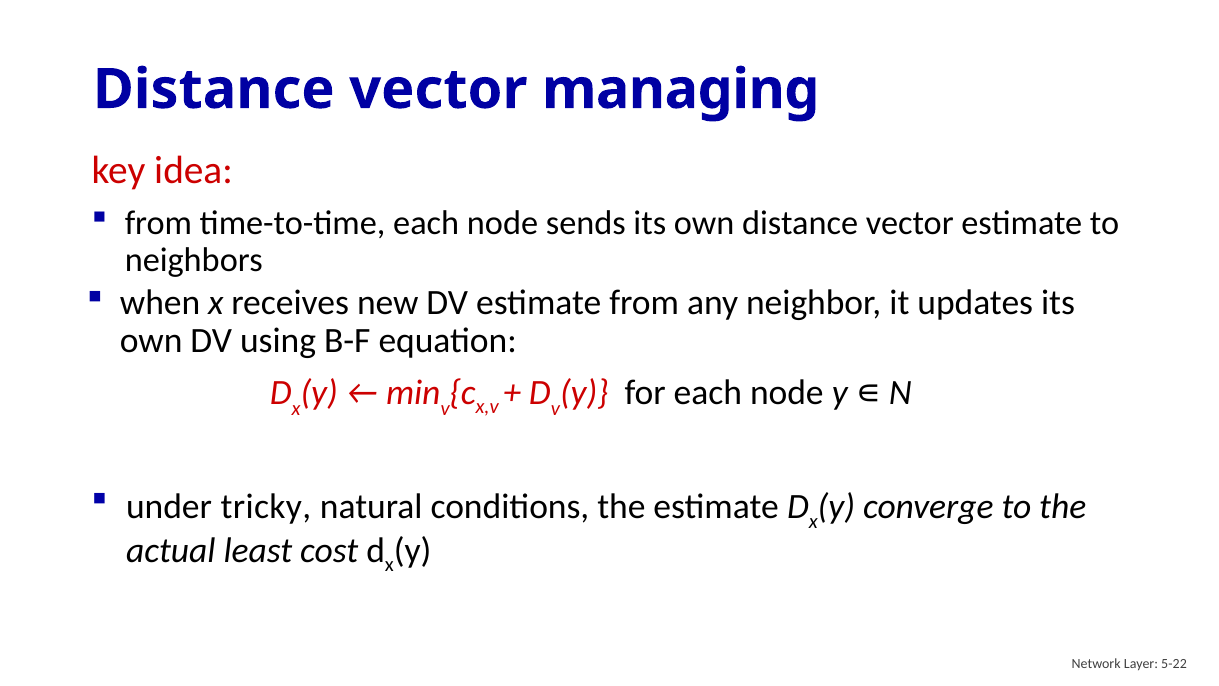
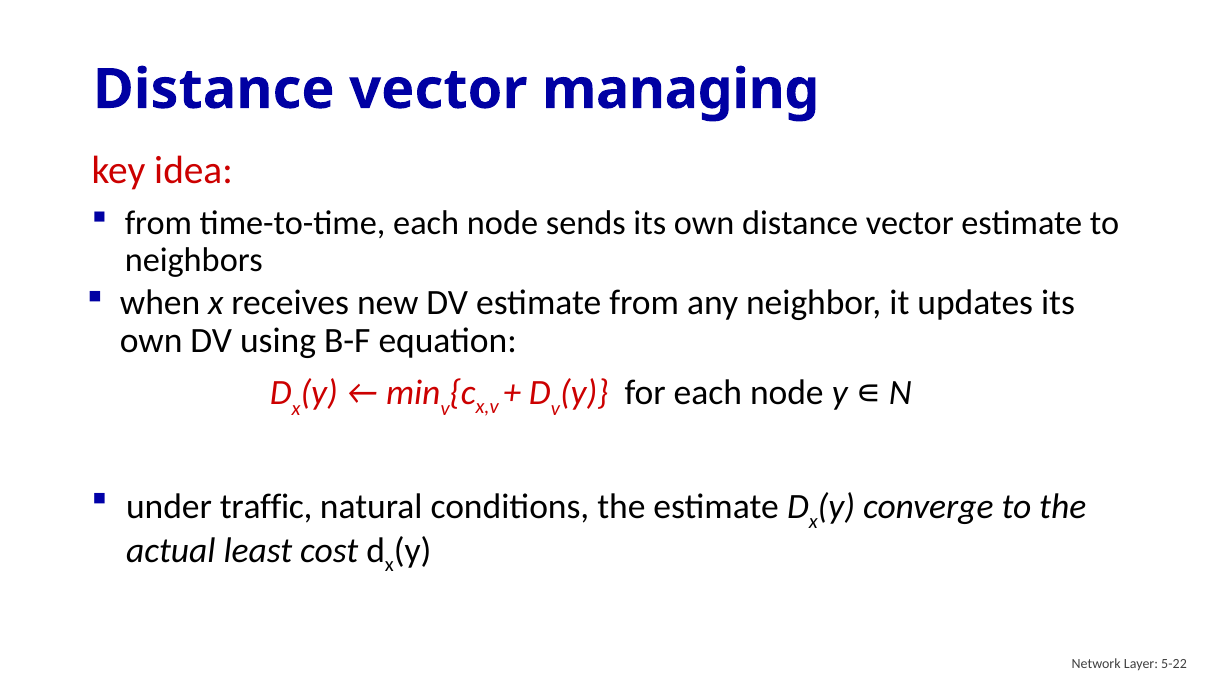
tricky: tricky -> traffic
